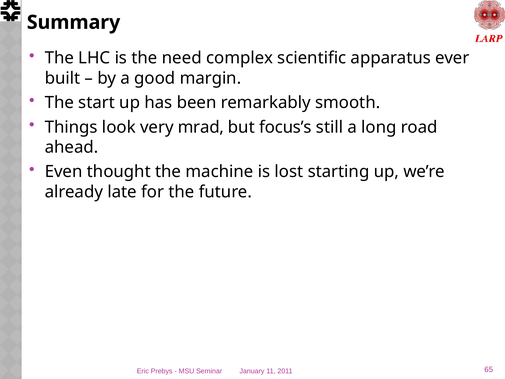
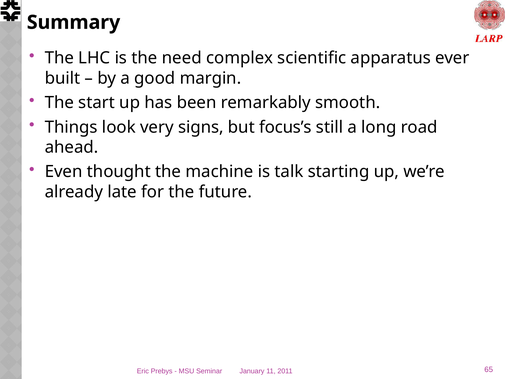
mrad: mrad -> signs
lost: lost -> talk
